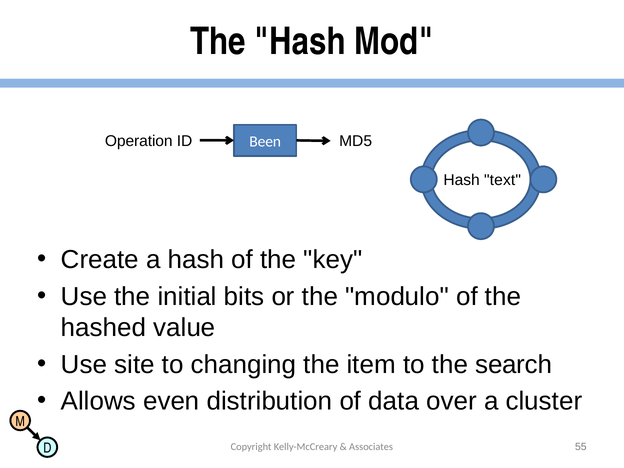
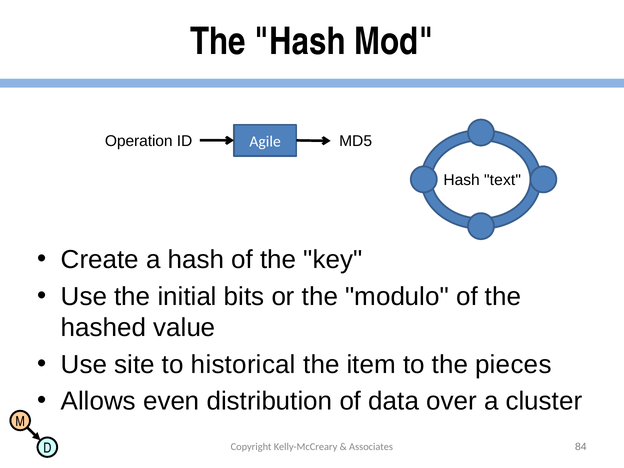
Been: Been -> Agile
changing: changing -> historical
search: search -> pieces
55: 55 -> 84
